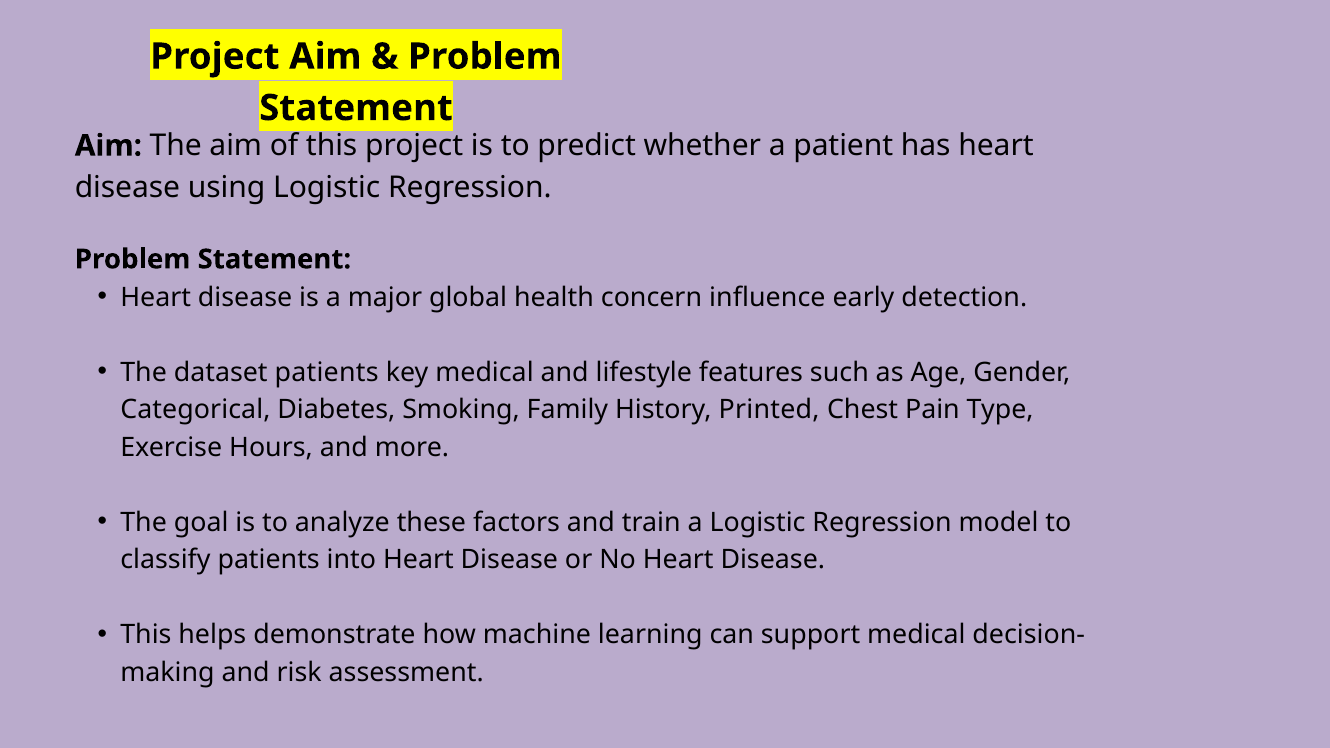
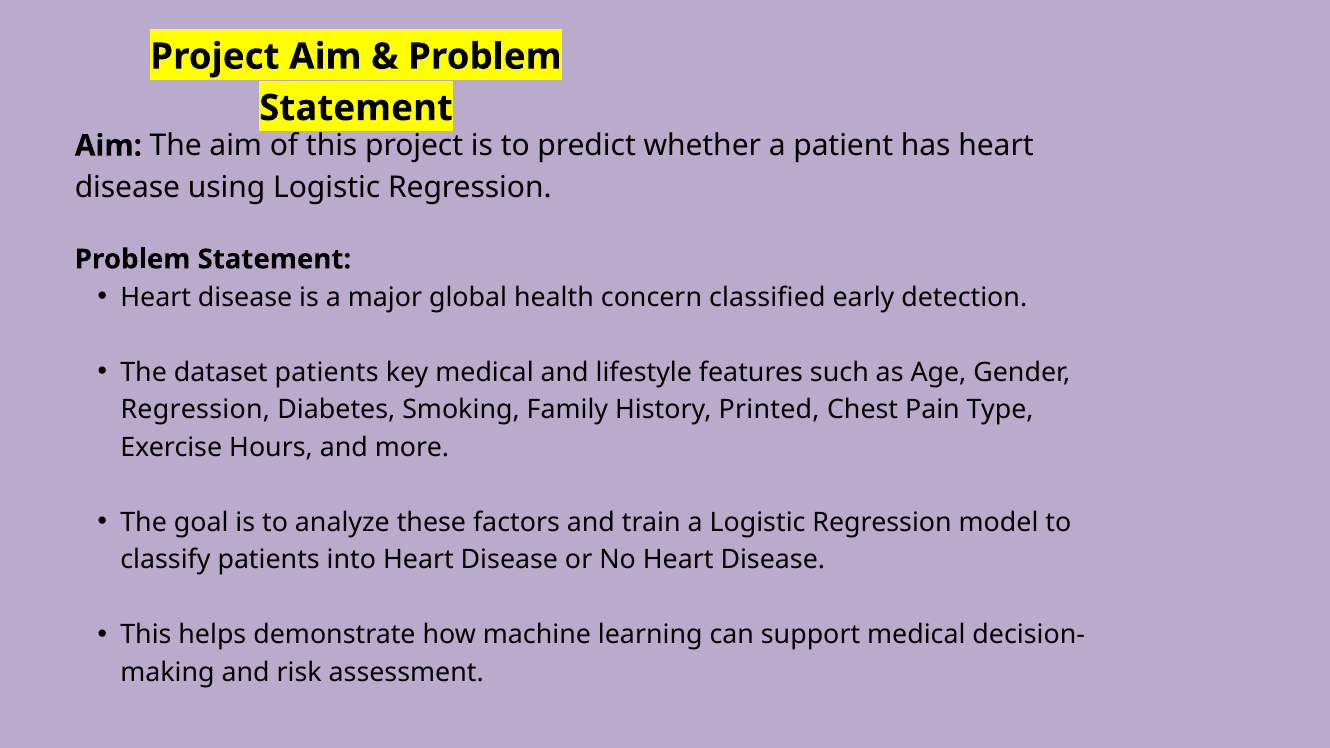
influence: influence -> classified
Categorical at (195, 410): Categorical -> Regression
